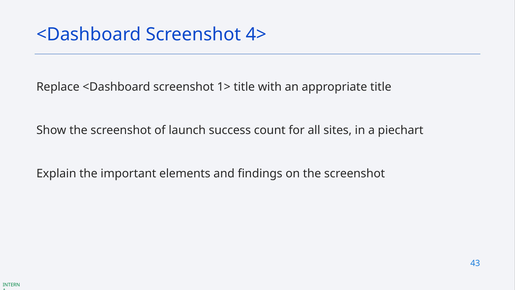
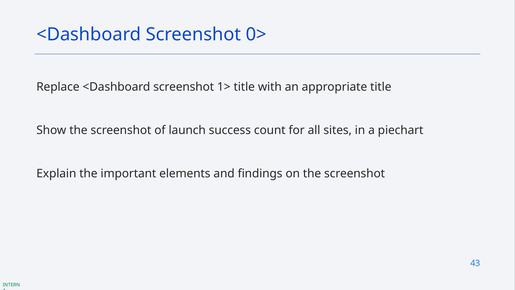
4>: 4> -> 0>
